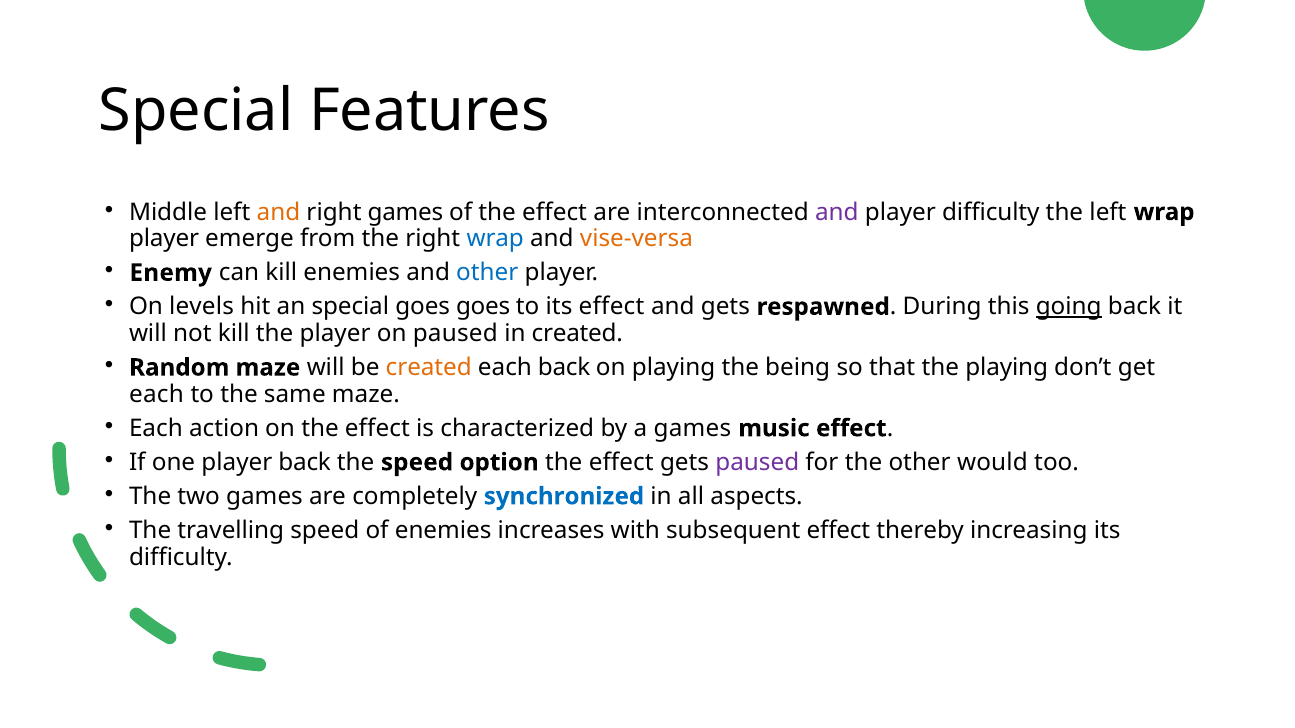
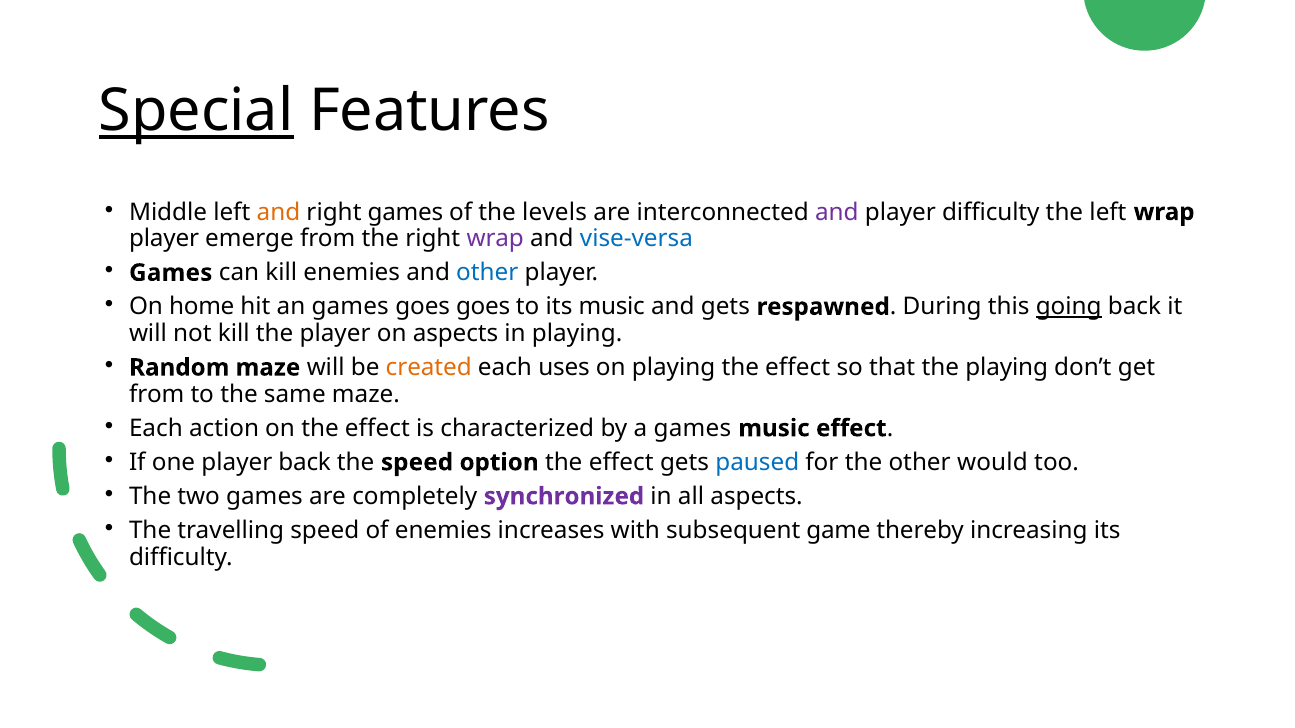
Special at (196, 111) underline: none -> present
of the effect: effect -> levels
wrap at (495, 239) colour: blue -> purple
vise-versa colour: orange -> blue
Enemy at (171, 273): Enemy -> Games
levels: levels -> home
an special: special -> games
its effect: effect -> music
on paused: paused -> aspects
in created: created -> playing
each back: back -> uses
playing the being: being -> effect
each at (157, 395): each -> from
paused at (757, 463) colour: purple -> blue
synchronized colour: blue -> purple
subsequent effect: effect -> game
